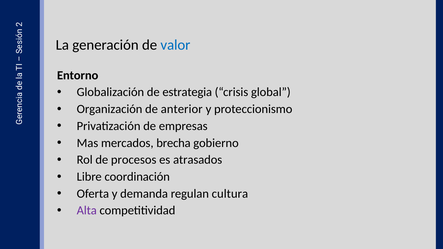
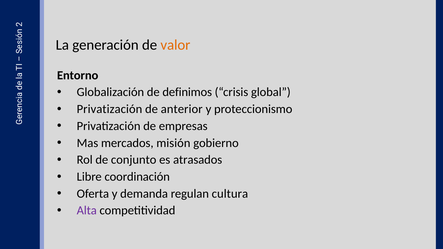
valor colour: blue -> orange
estrategia: estrategia -> definimos
Organización at (110, 109): Organización -> Privatización
brecha: brecha -> misión
procesos: procesos -> conjunto
